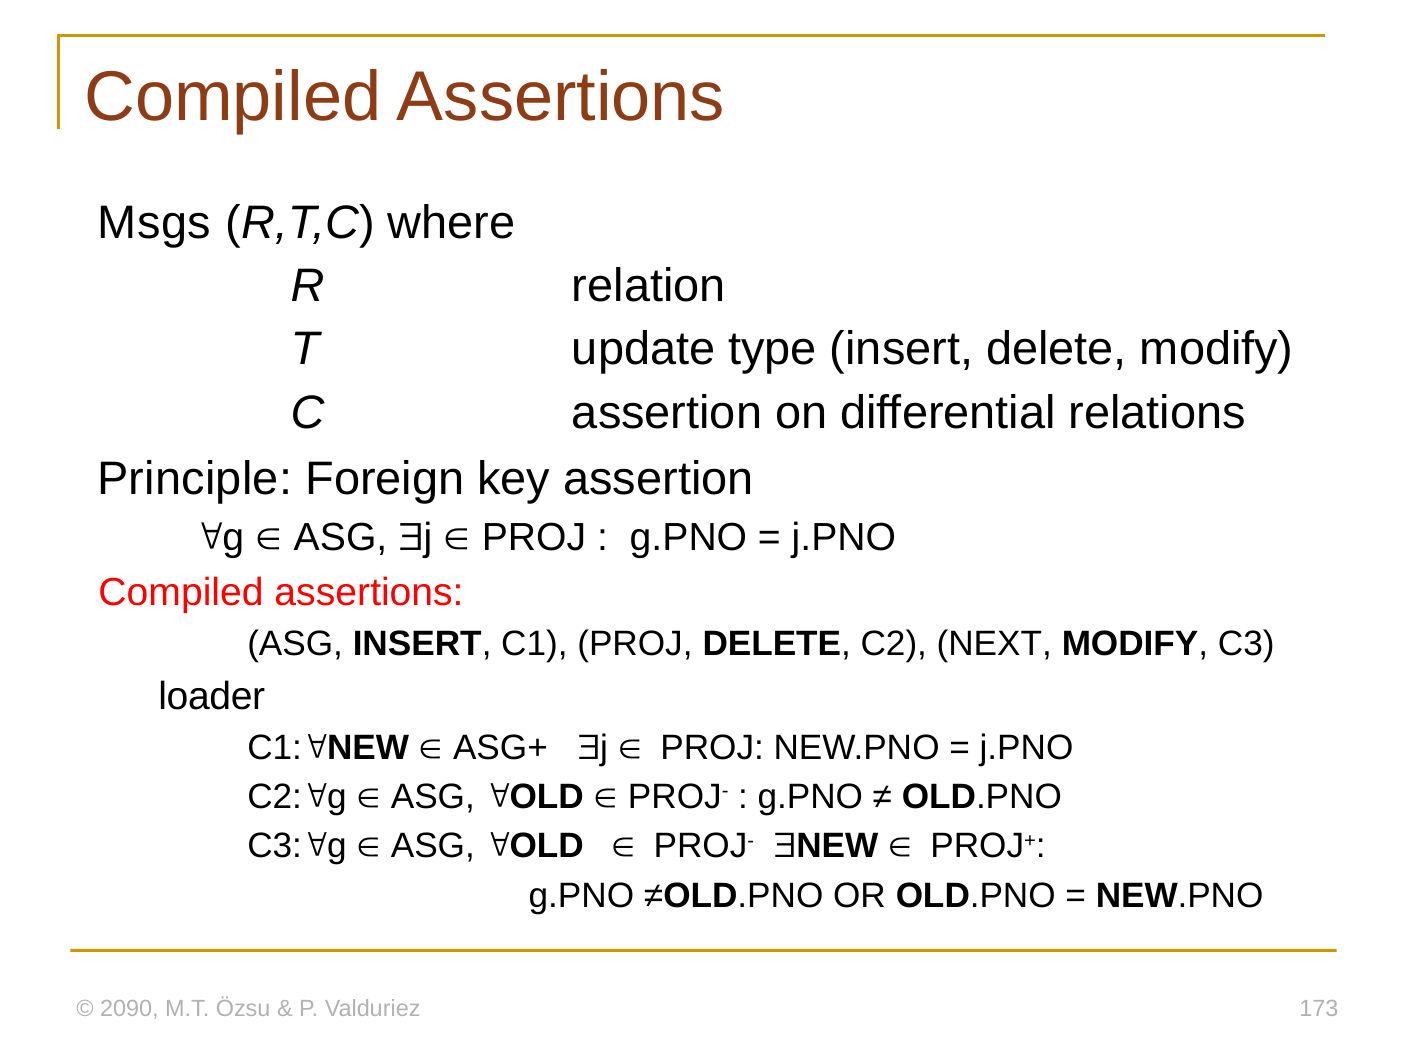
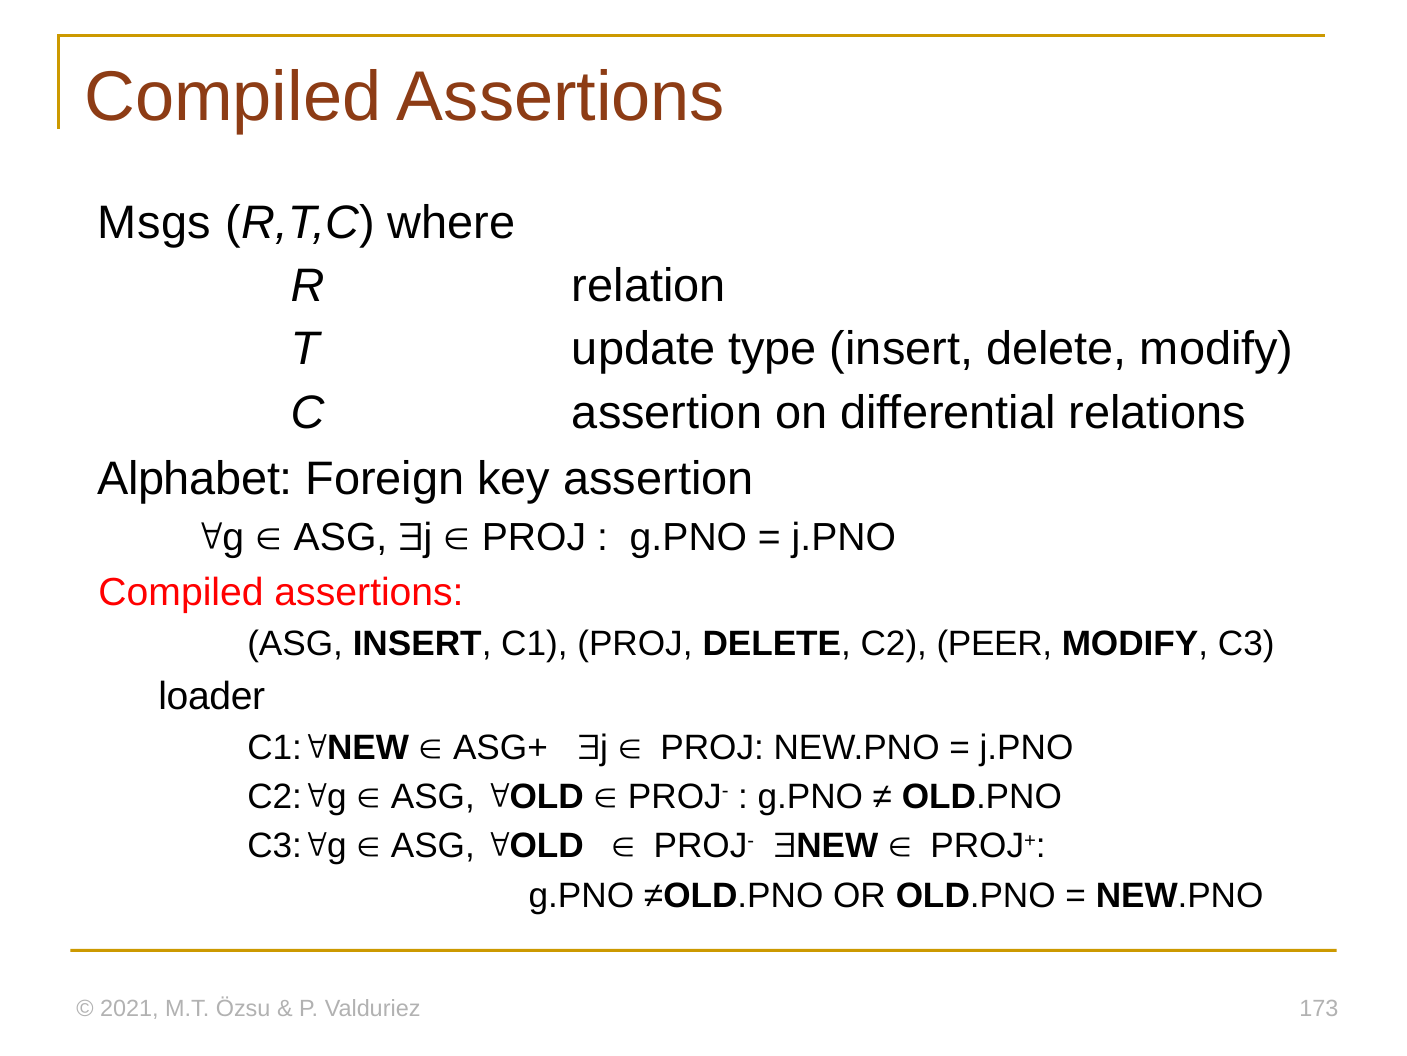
Principle: Principle -> Alphabet
NEXT: NEXT -> PEER
2090: 2090 -> 2021
